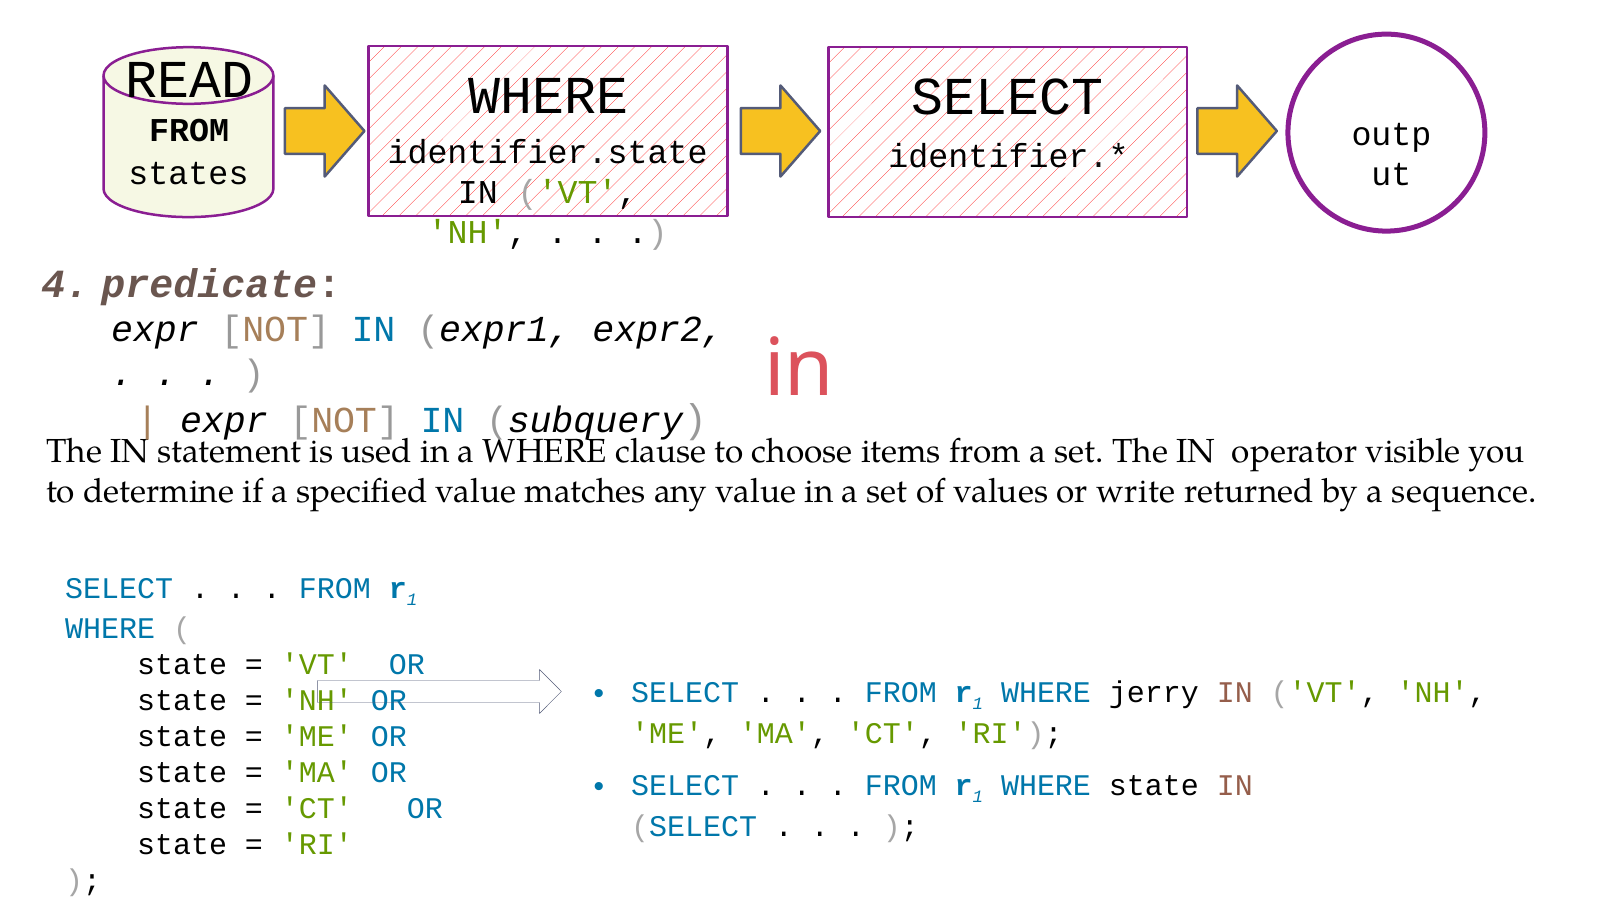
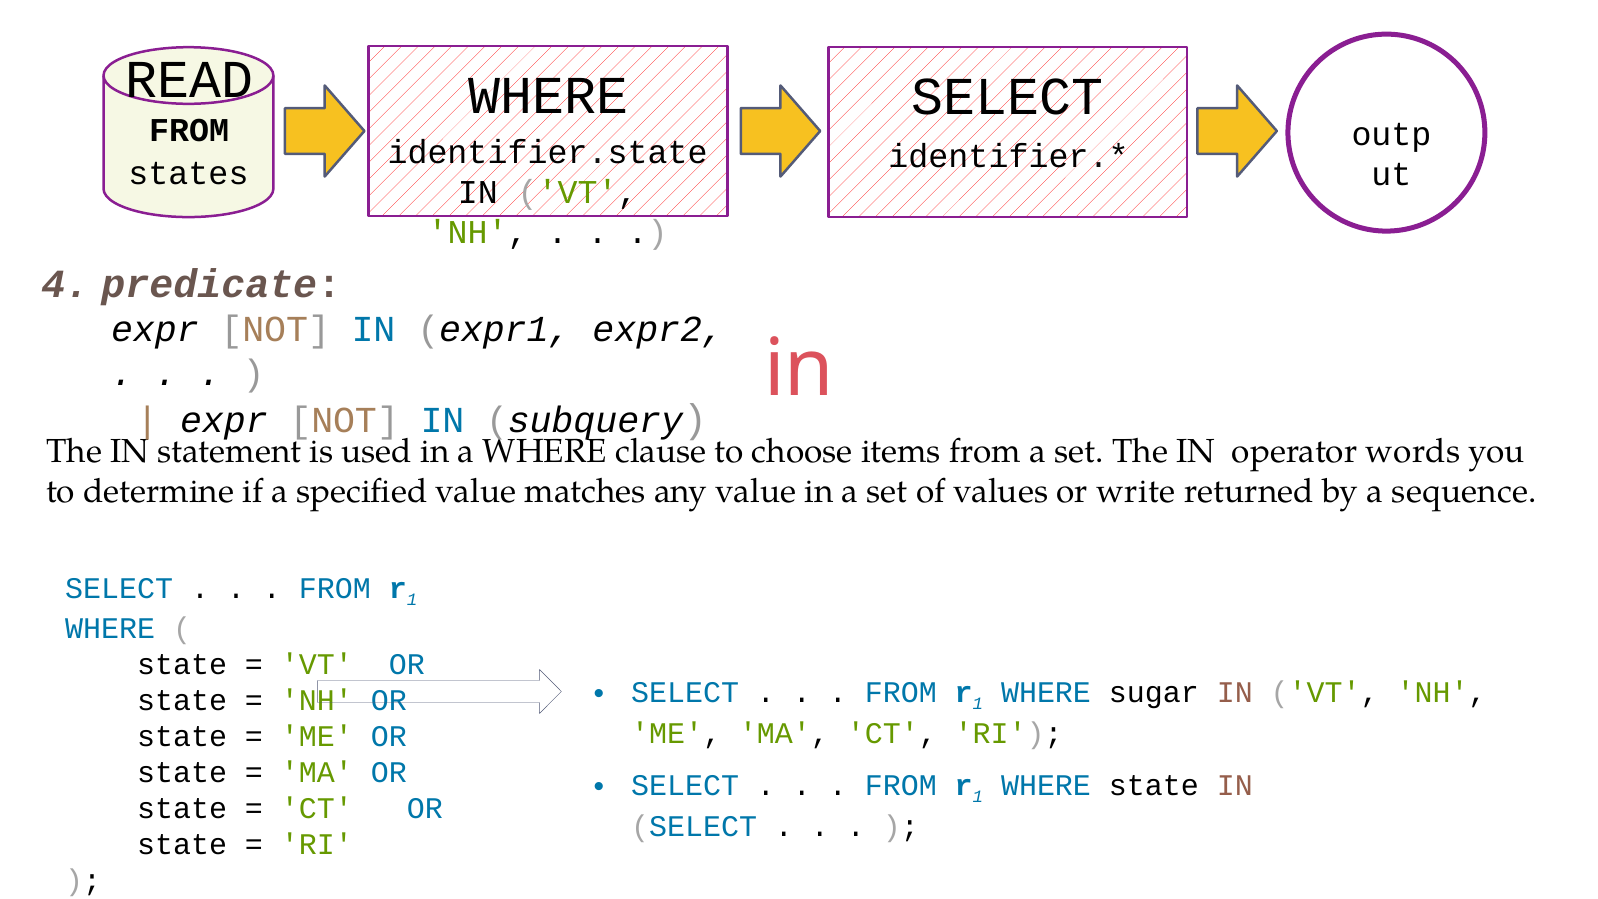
visible: visible -> words
jerry: jerry -> sugar
